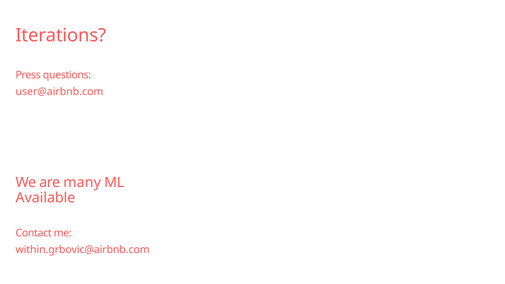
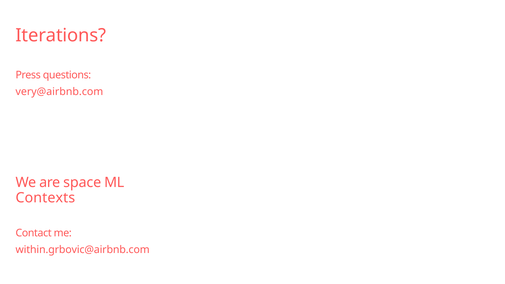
user@airbnb.com: user@airbnb.com -> very@airbnb.com
many: many -> space
Available: Available -> Contexts
